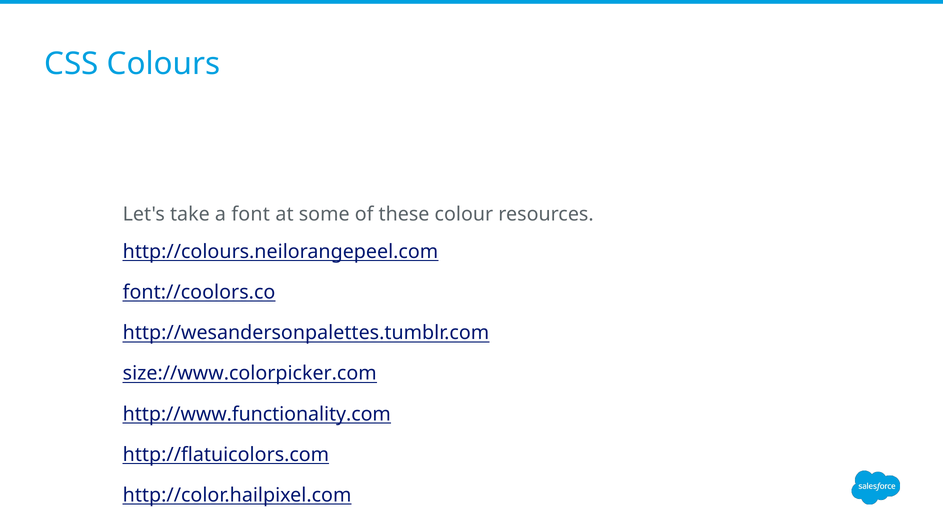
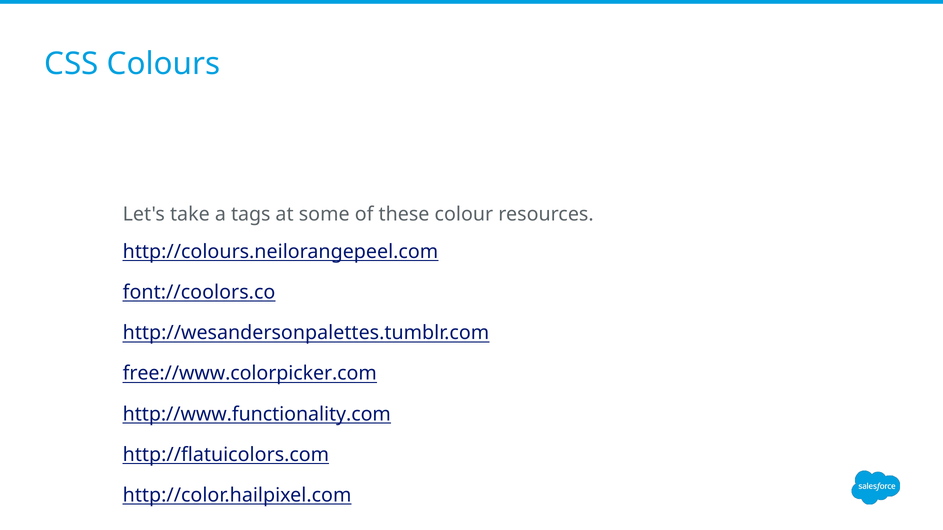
font: font -> tags
size://www.colorpicker.com: size://www.colorpicker.com -> free://www.colorpicker.com
